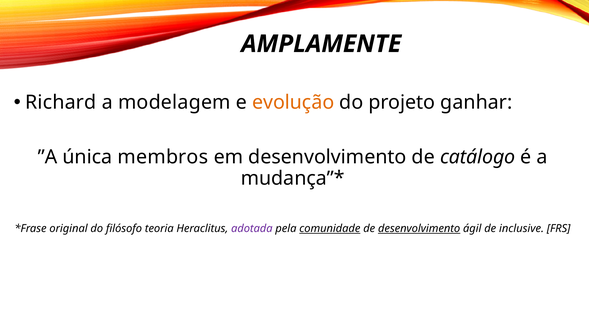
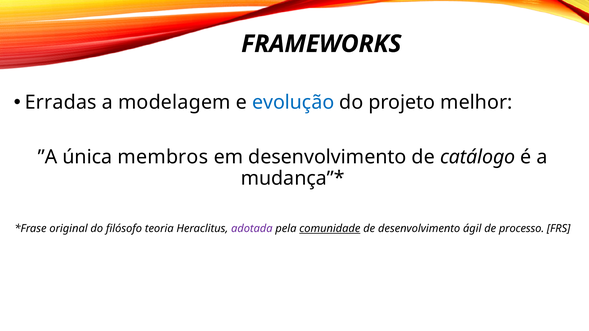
AMPLAMENTE: AMPLAMENTE -> FRAMEWORKS
Richard: Richard -> Erradas
evolução colour: orange -> blue
ganhar: ganhar -> melhor
desenvolvimento at (419, 229) underline: present -> none
inclusive: inclusive -> processo
